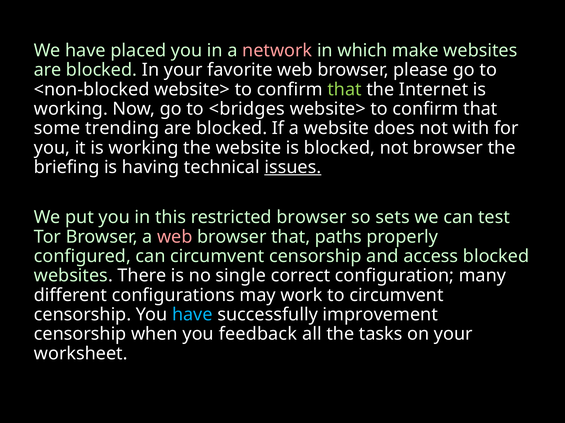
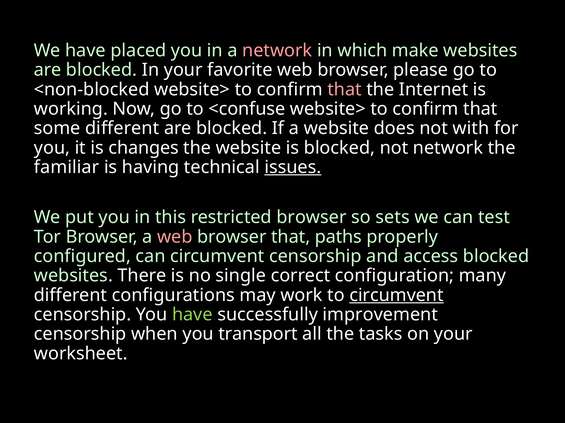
that at (345, 90) colour: light green -> pink
<bridges: <bridges -> <confuse
some trending: trending -> different
it is working: working -> changes
not browser: browser -> network
briefing: briefing -> familiar
circumvent at (396, 296) underline: none -> present
have at (192, 315) colour: light blue -> light green
feedback: feedback -> transport
